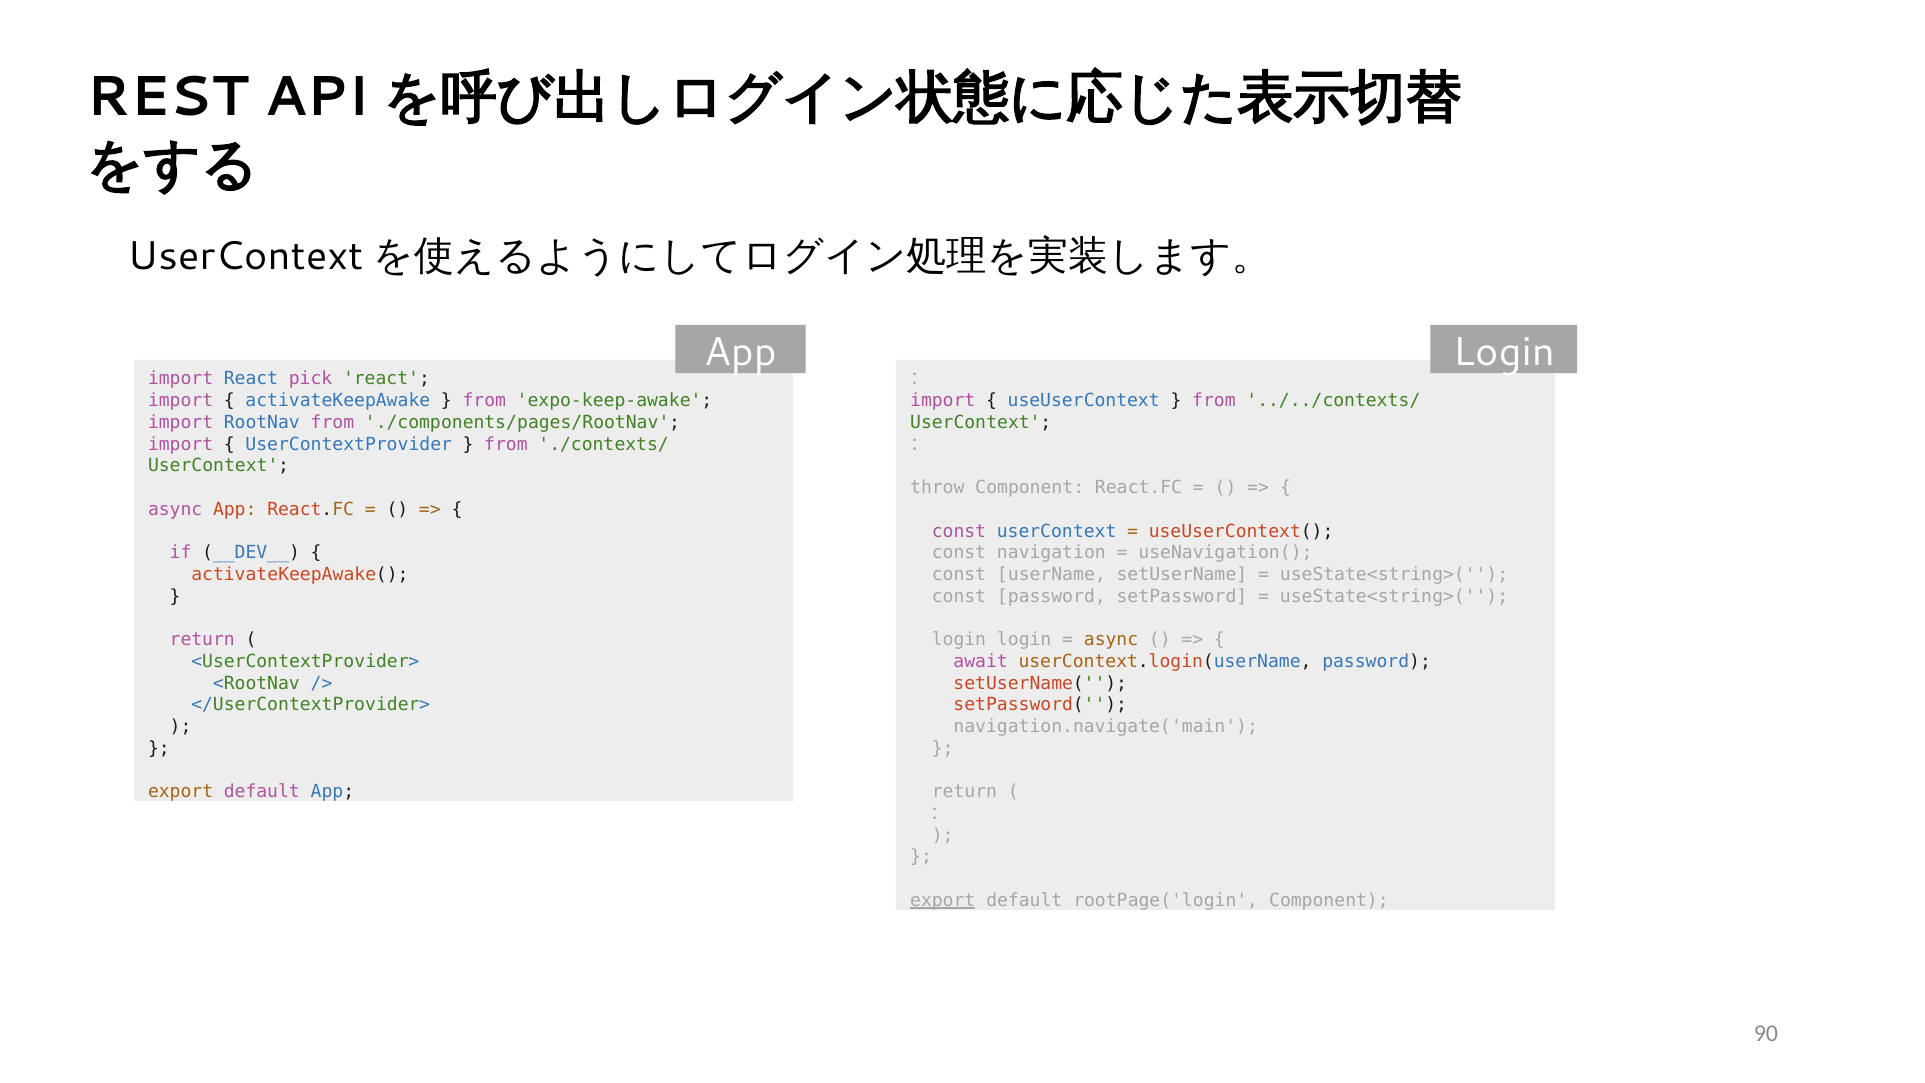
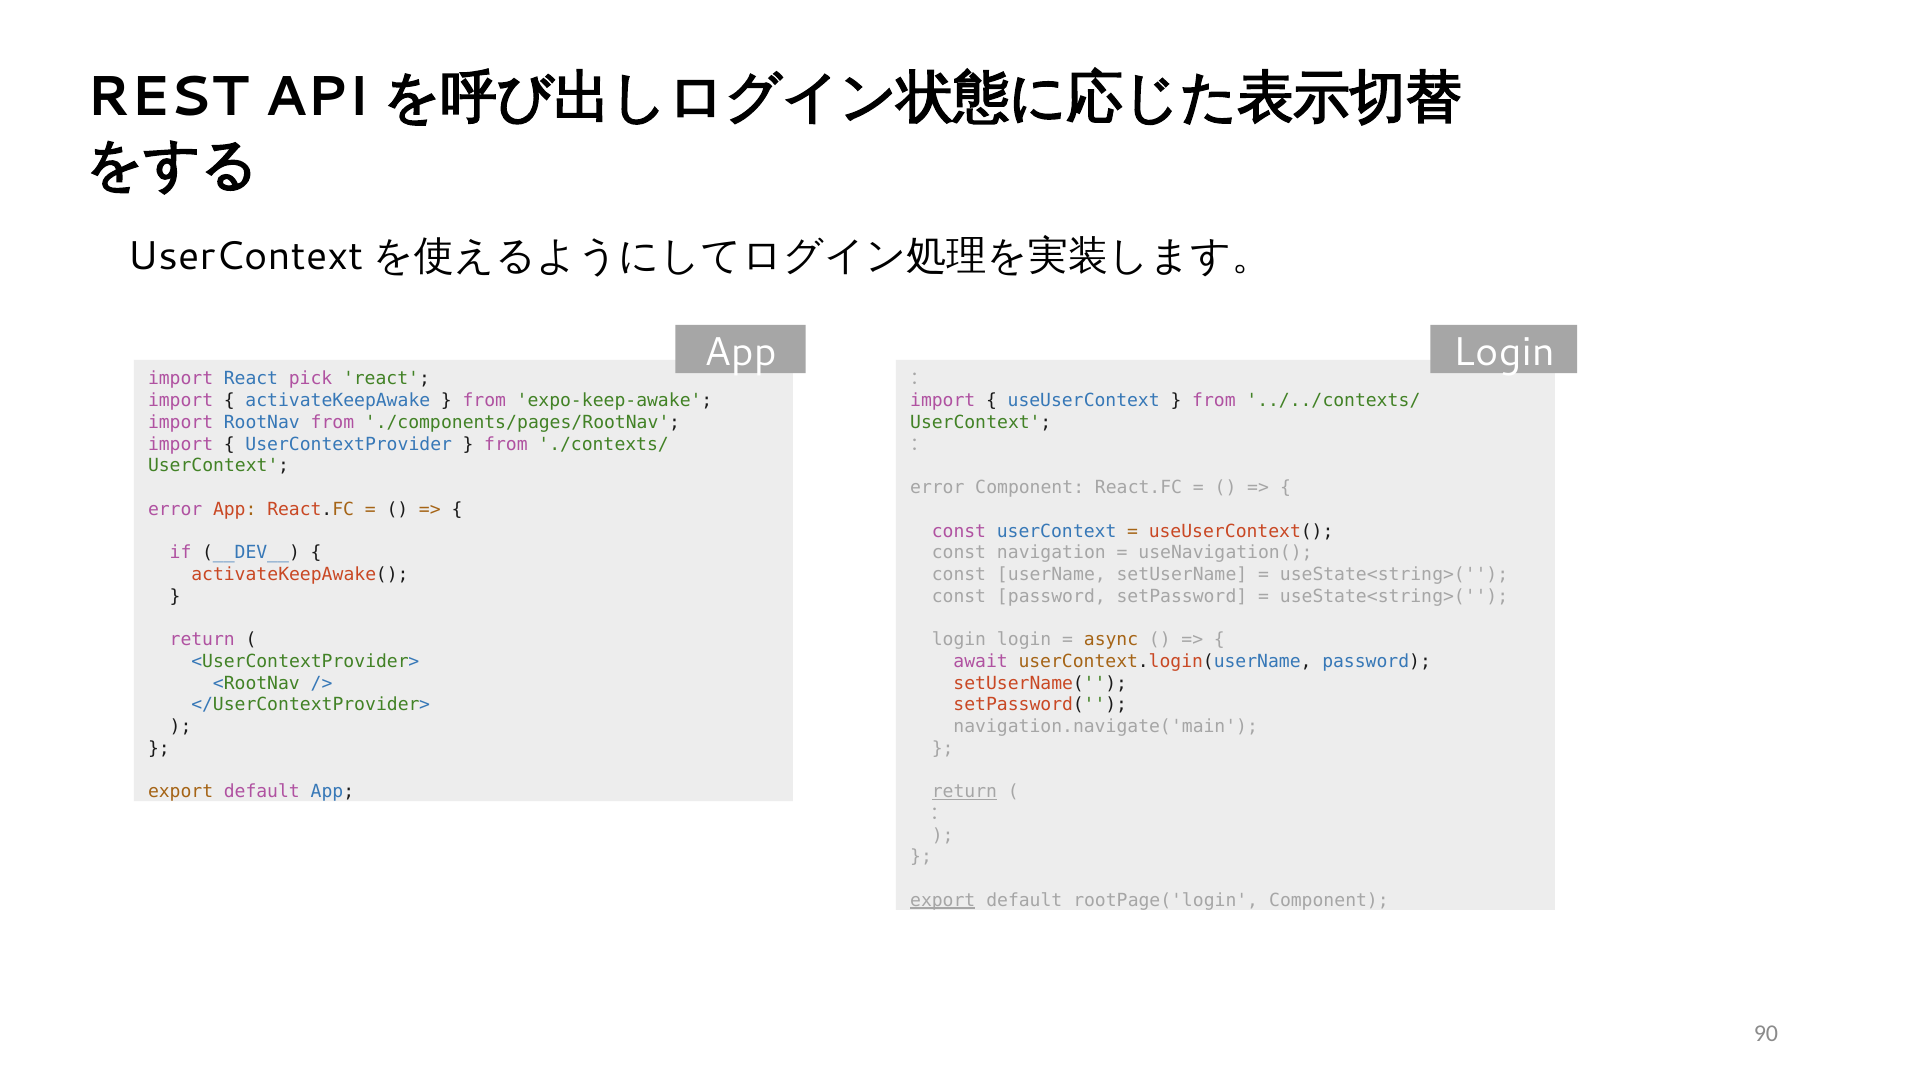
throw at (937, 488): throw -> error
async at (175, 509): async -> error
return at (964, 792) underline: none -> present
